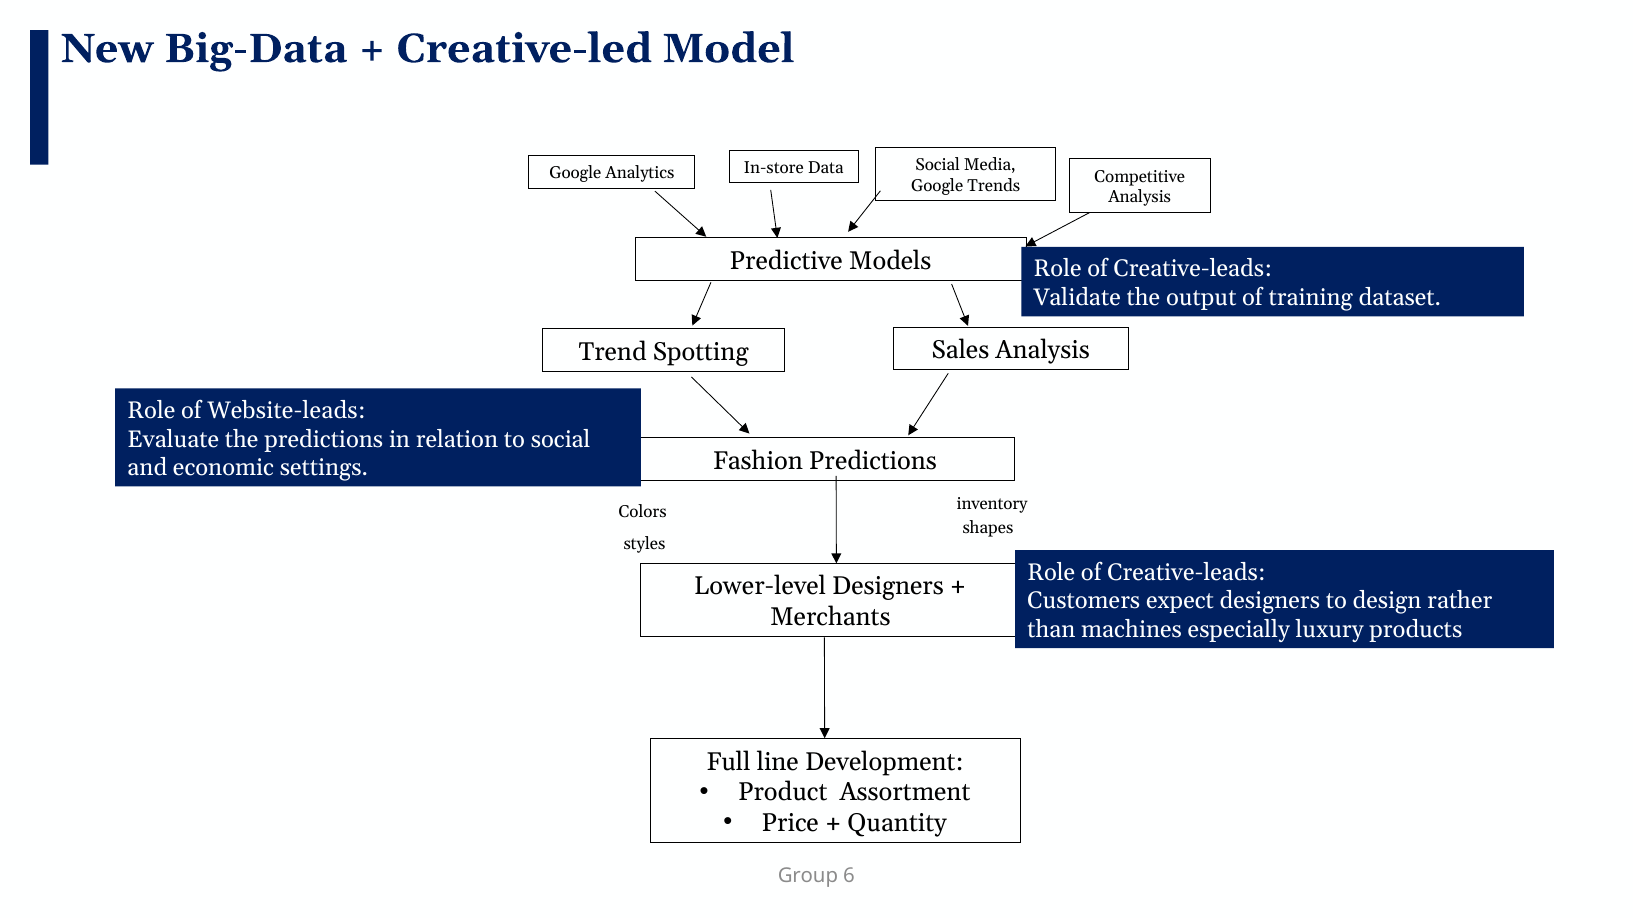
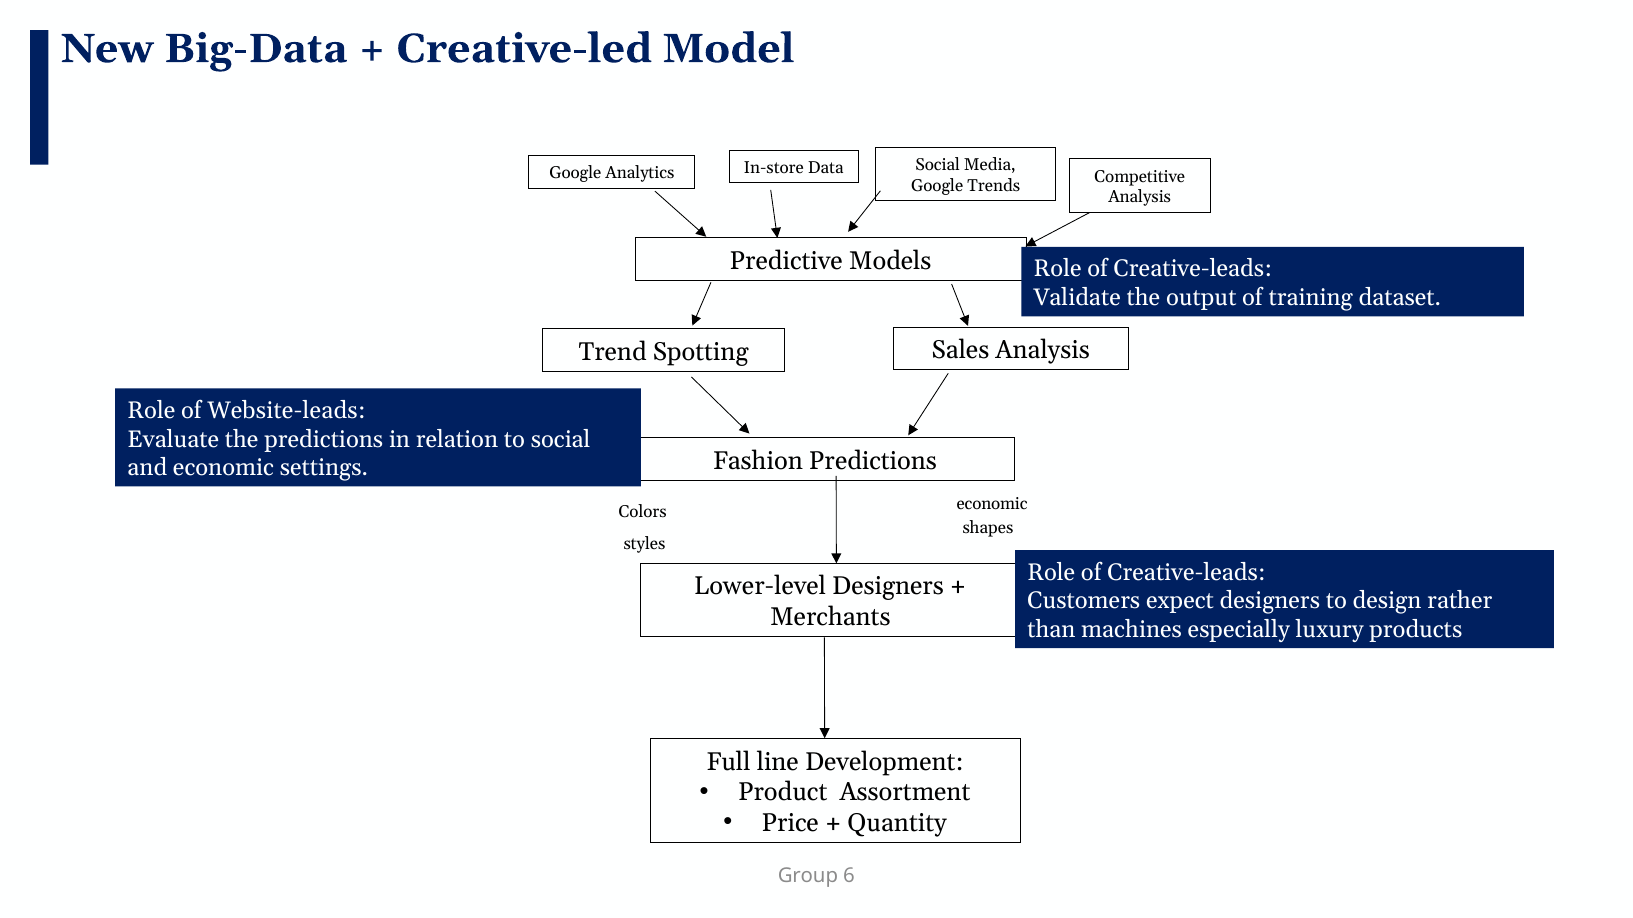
Colors inventory: inventory -> economic
